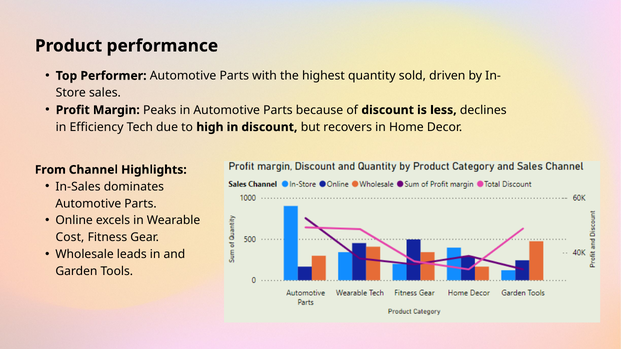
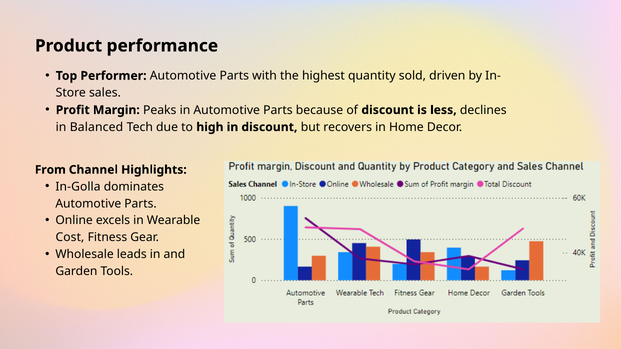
Efficiency: Efficiency -> Balanced
In-Sales: In-Sales -> In-Golla
